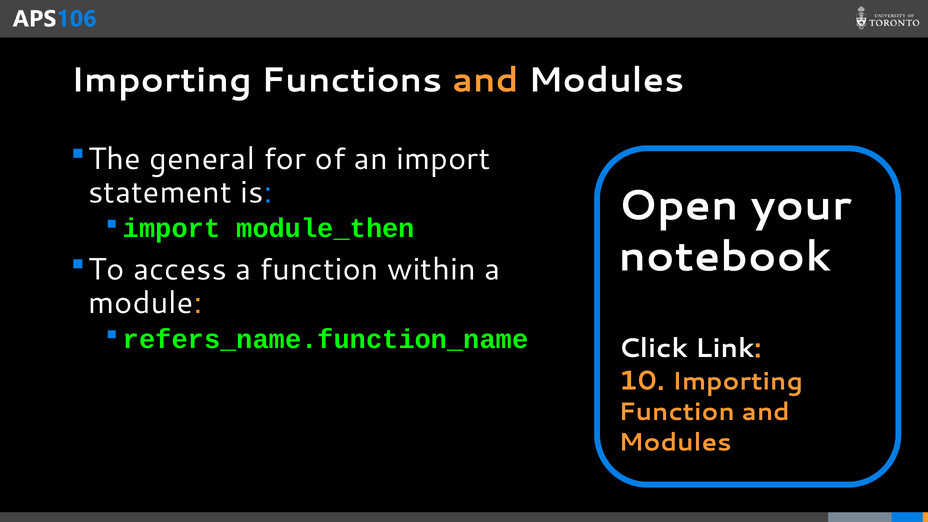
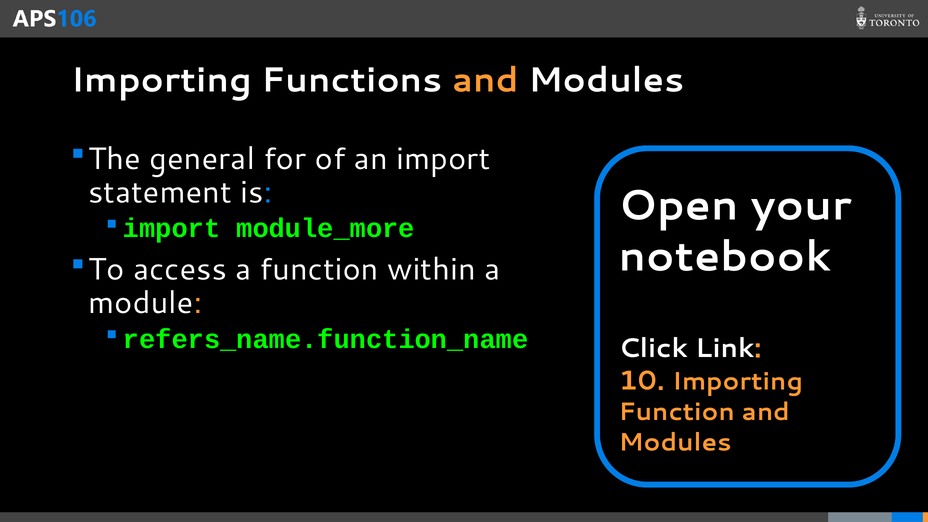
module_then: module_then -> module_more
